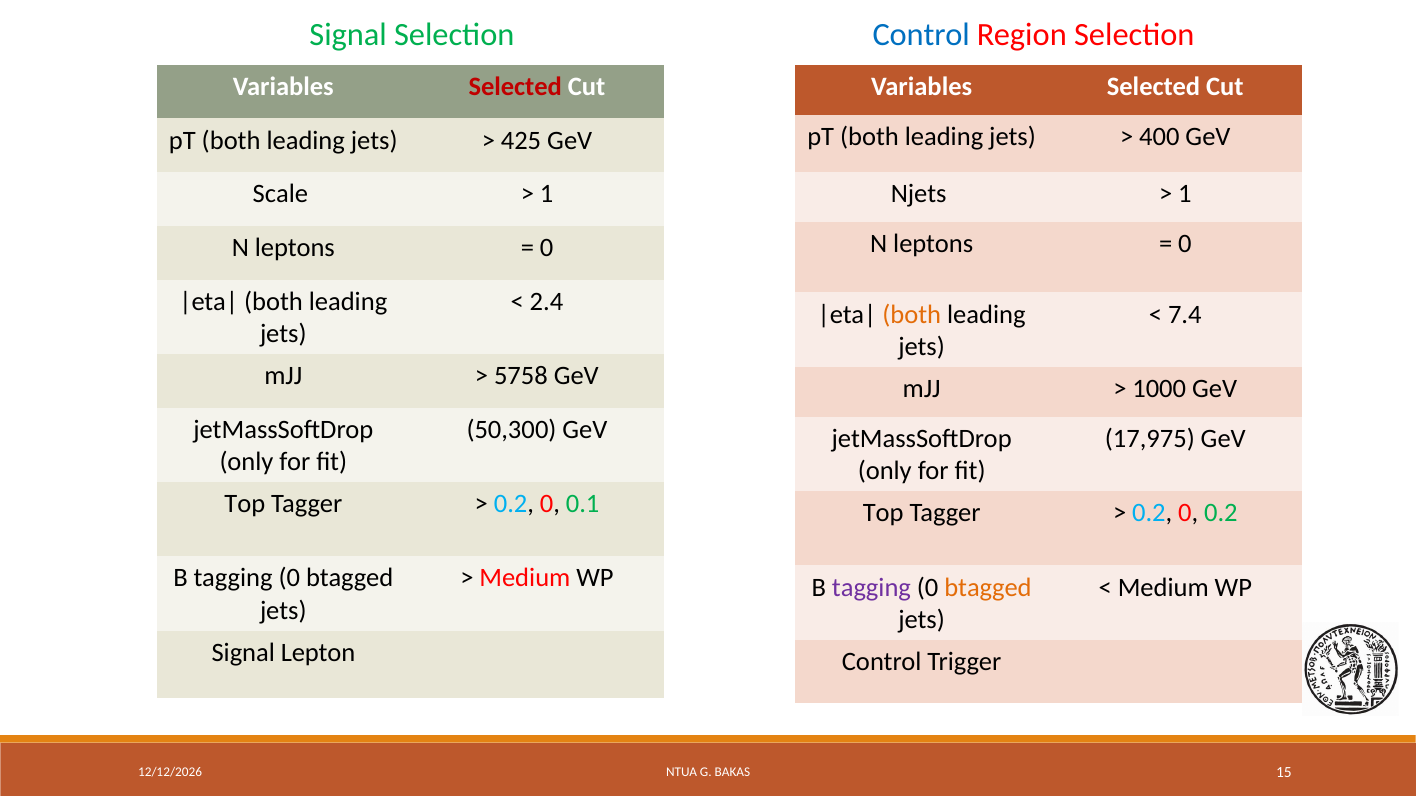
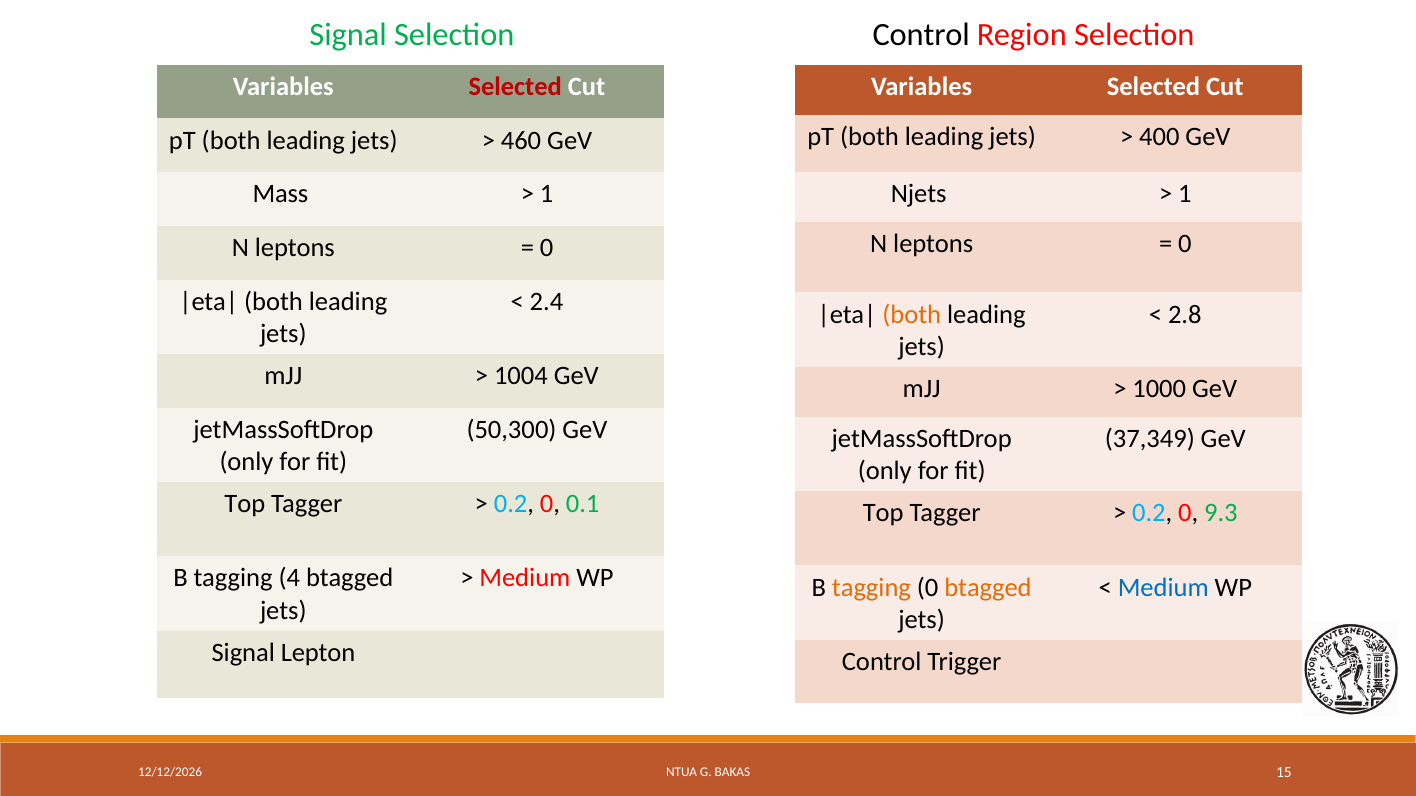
Control at (921, 35) colour: blue -> black
425: 425 -> 460
Scale: Scale -> Mass
7.4: 7.4 -> 2.8
5758: 5758 -> 1004
17,975: 17,975 -> 37,349
0 0.2: 0.2 -> 9.3
0 at (289, 578): 0 -> 4
tagging at (871, 588) colour: purple -> orange
Medium at (1163, 588) colour: black -> blue
